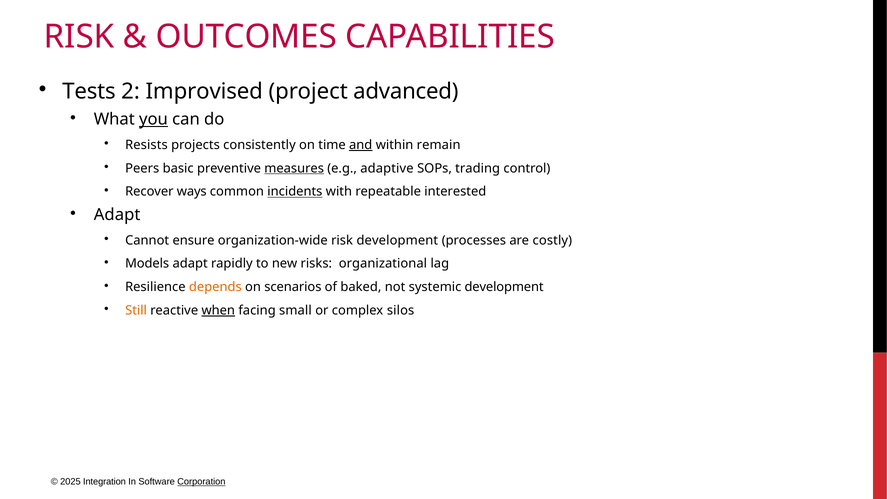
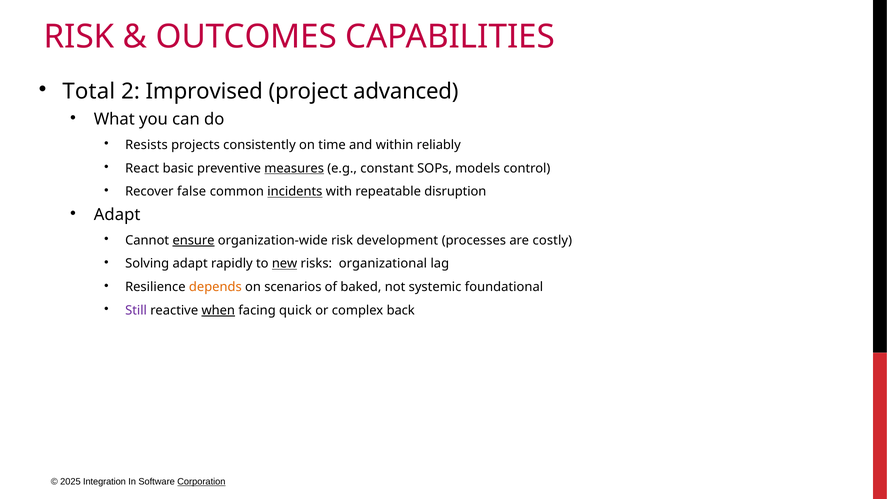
Tests: Tests -> Total
you underline: present -> none
and underline: present -> none
remain: remain -> reliably
Peers: Peers -> React
adaptive: adaptive -> constant
trading: trading -> models
ways: ways -> false
interested: interested -> disruption
ensure underline: none -> present
Models: Models -> Solving
new underline: none -> present
systemic development: development -> foundational
Still colour: orange -> purple
small: small -> quick
silos: silos -> back
